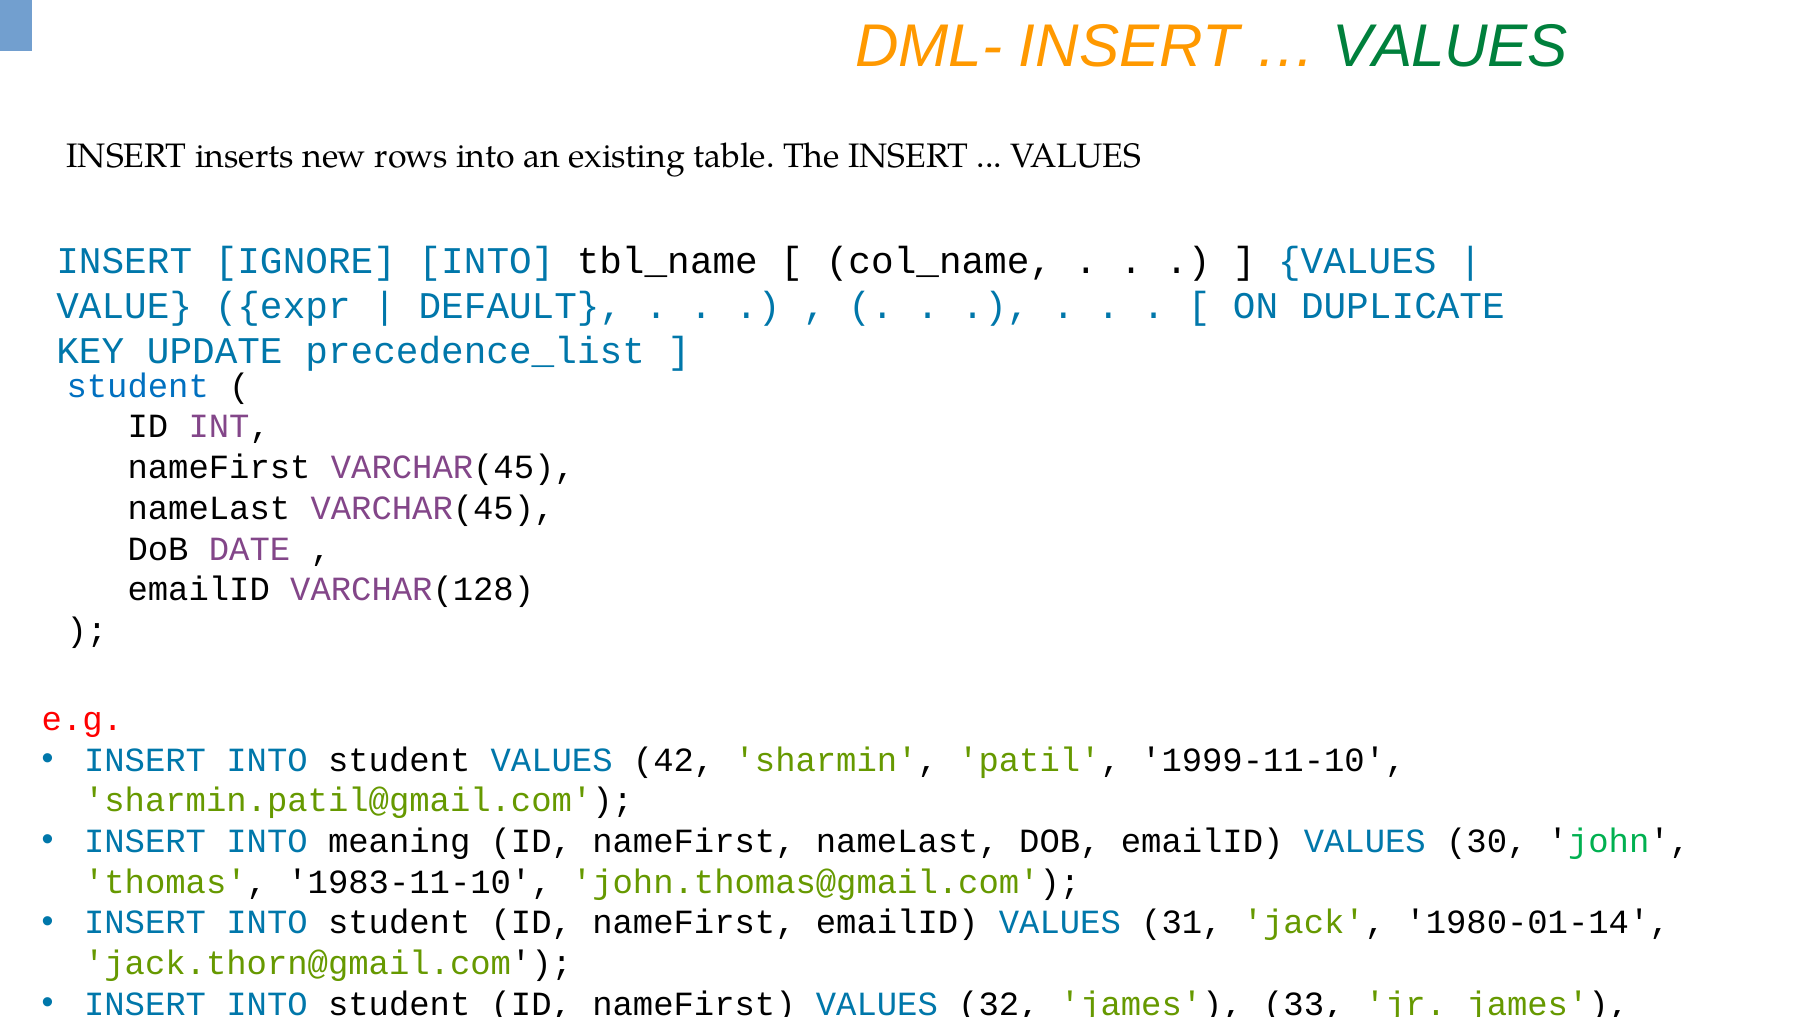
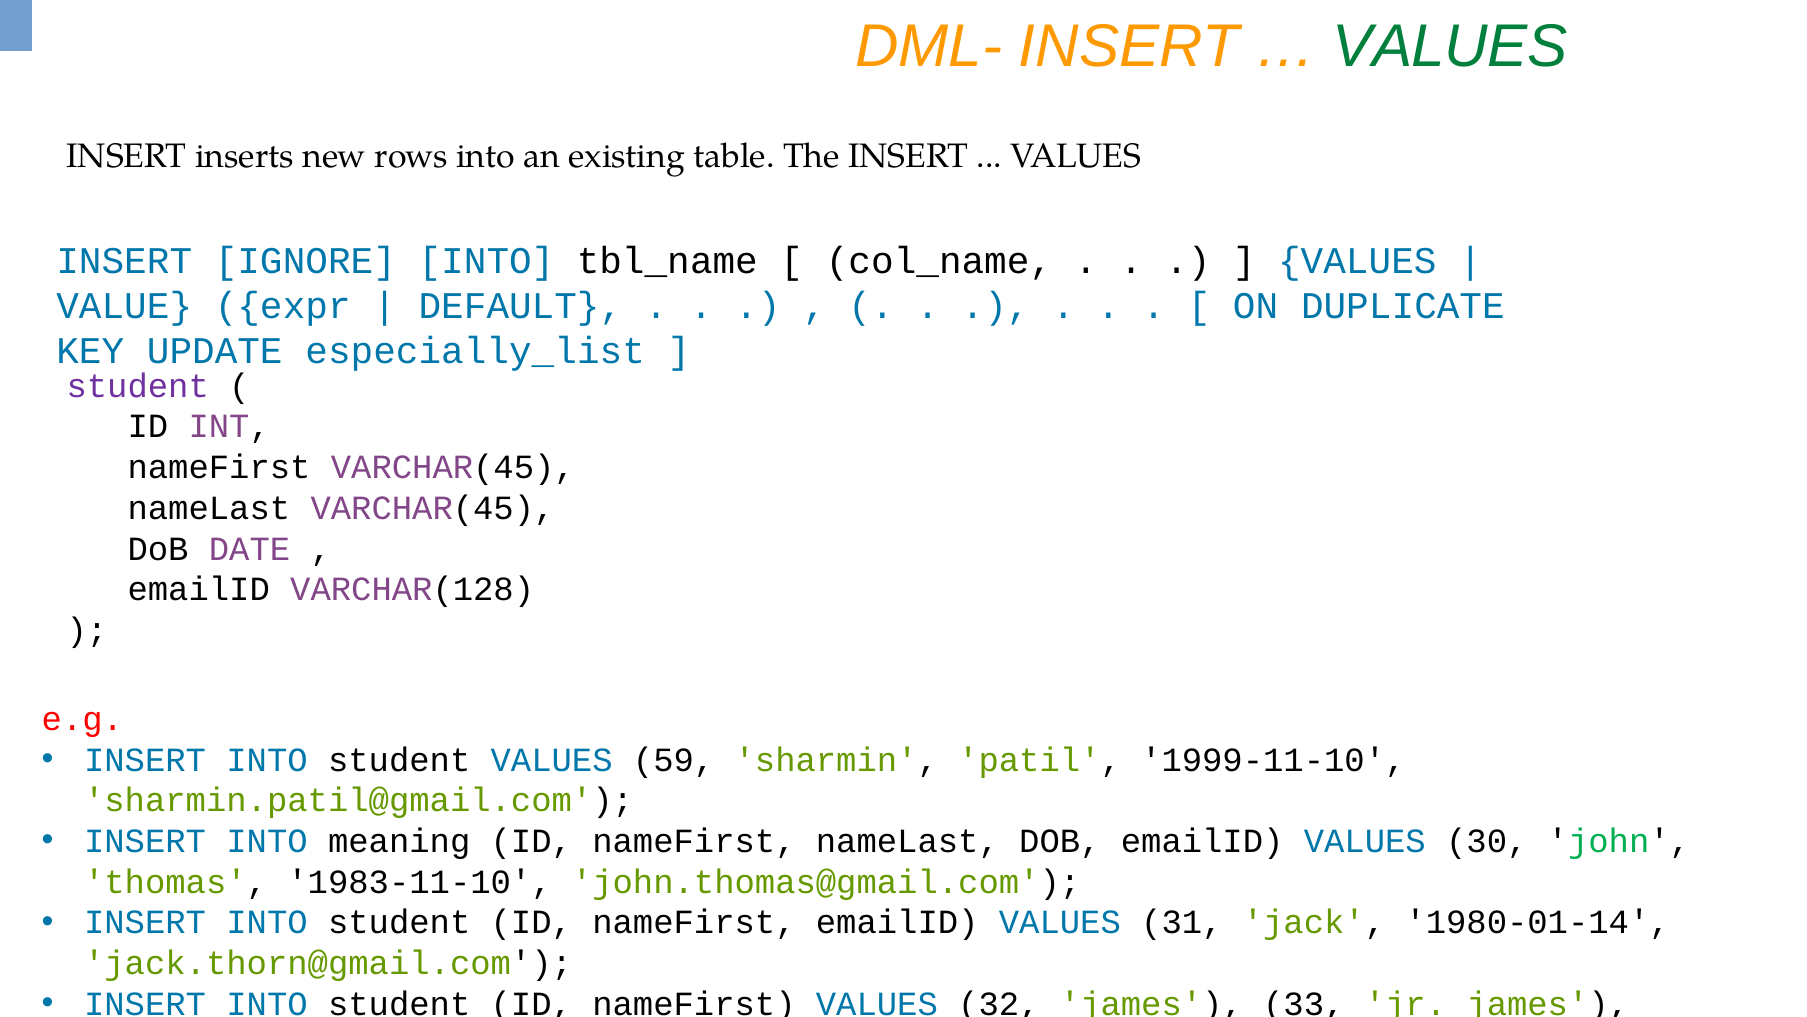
precedence_list: precedence_list -> especially_list
student at (138, 386) colour: blue -> purple
42: 42 -> 59
